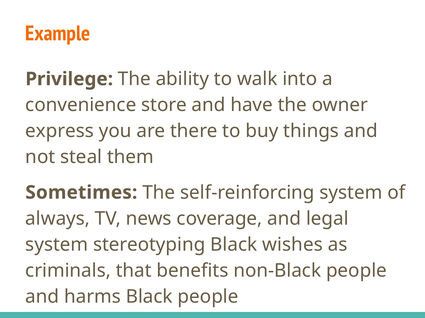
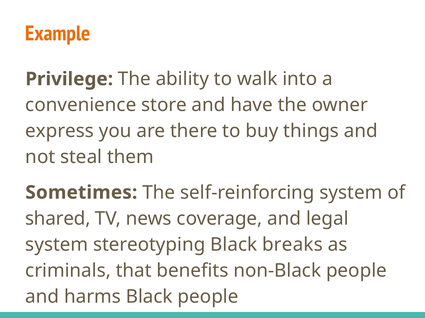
always: always -> shared
wishes: wishes -> breaks
